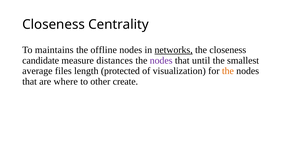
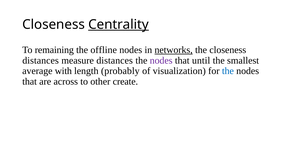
Centrality underline: none -> present
maintains: maintains -> remaining
candidate at (41, 61): candidate -> distances
files: files -> with
protected: protected -> probably
the at (228, 71) colour: orange -> blue
where: where -> across
